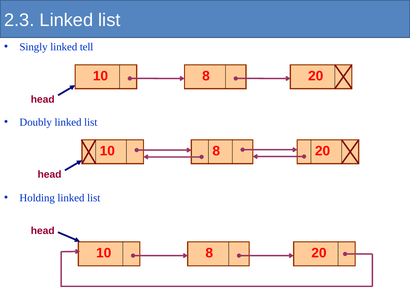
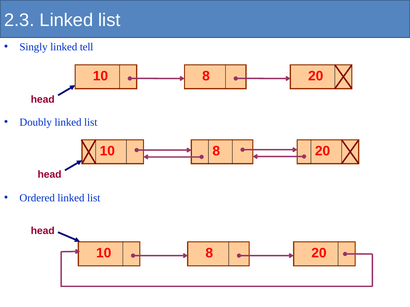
Holding: Holding -> Ordered
